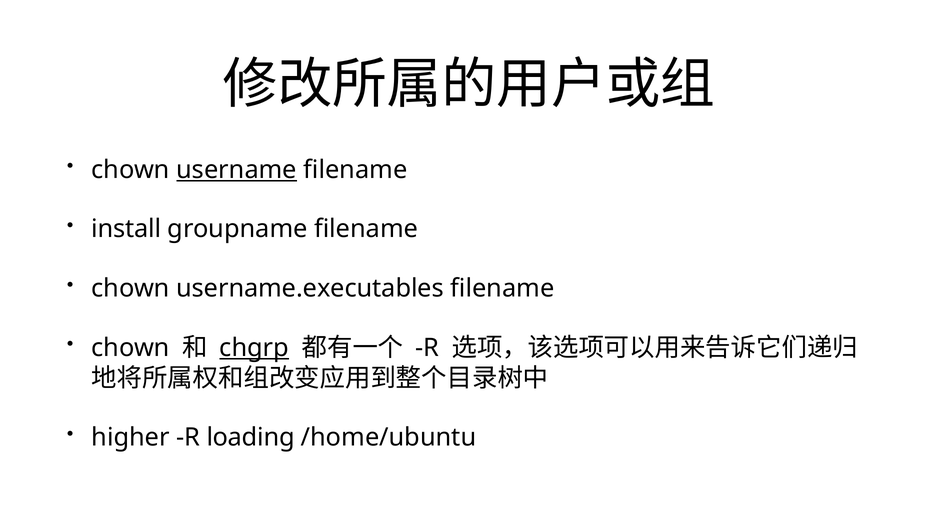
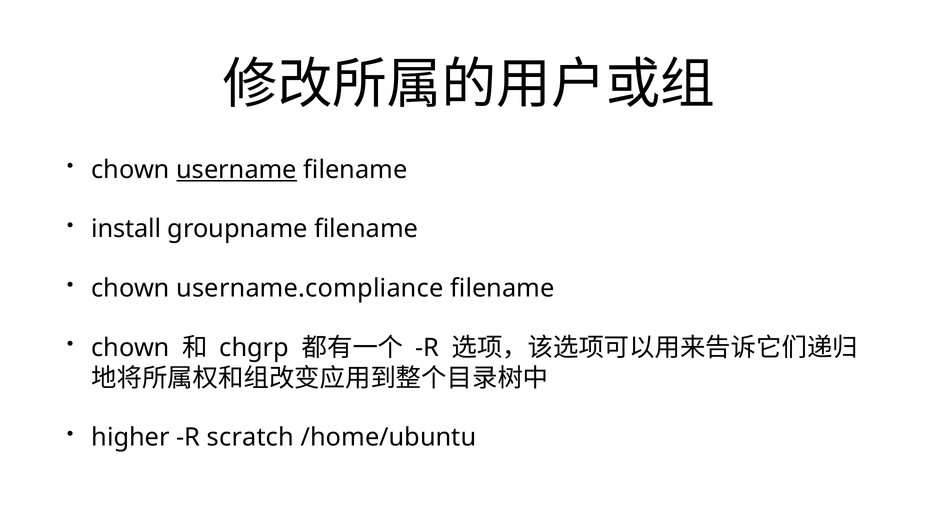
username.executables: username.executables -> username.compliance
chgrp underline: present -> none
loading: loading -> scratch
